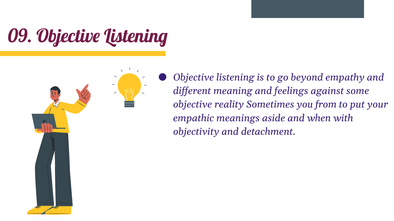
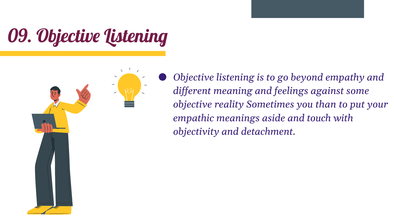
from: from -> than
when: when -> touch
